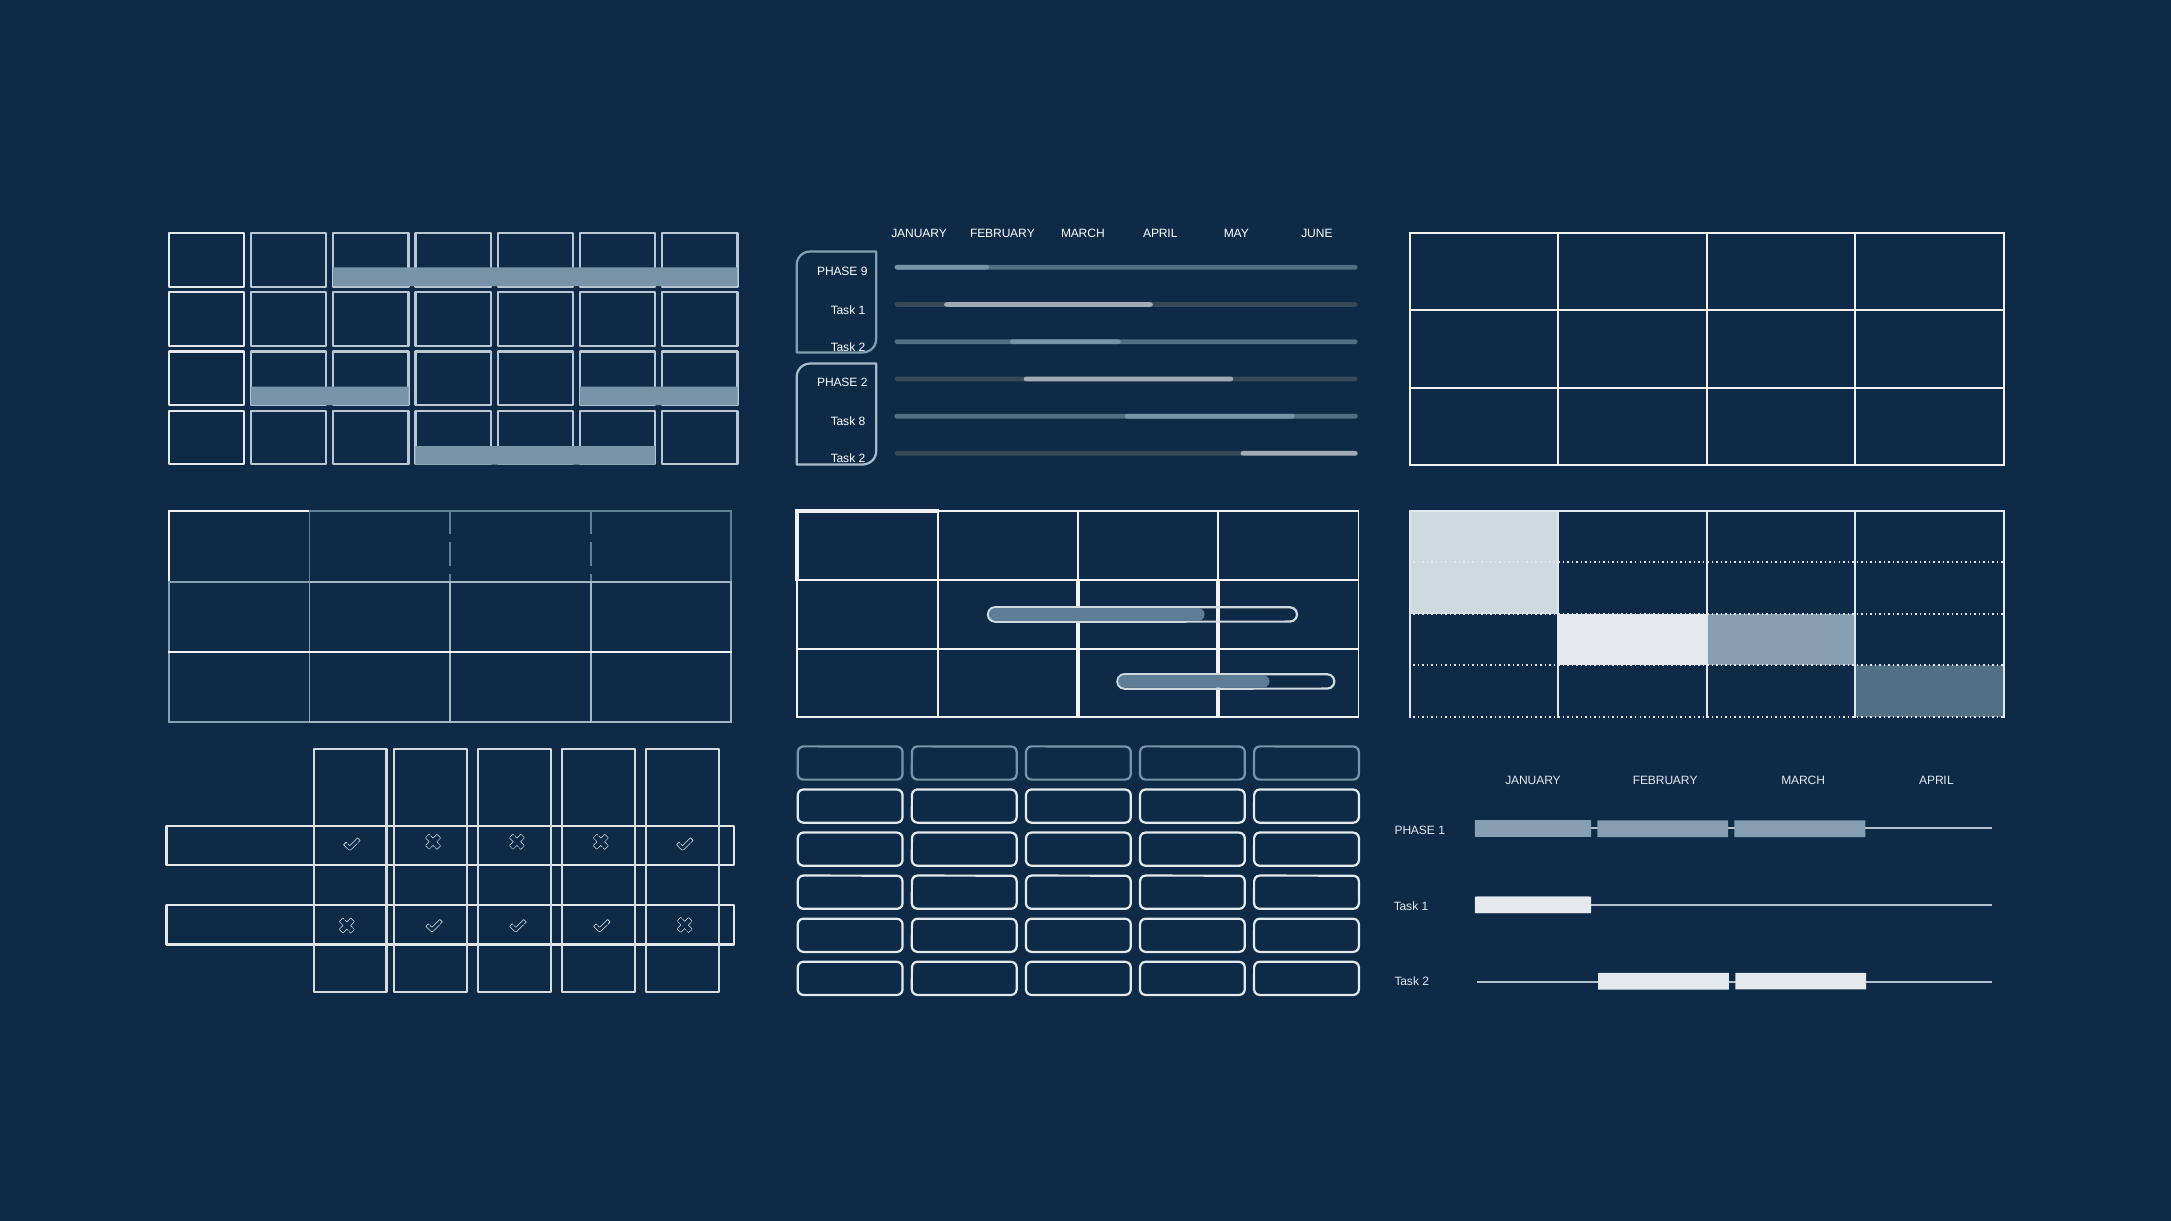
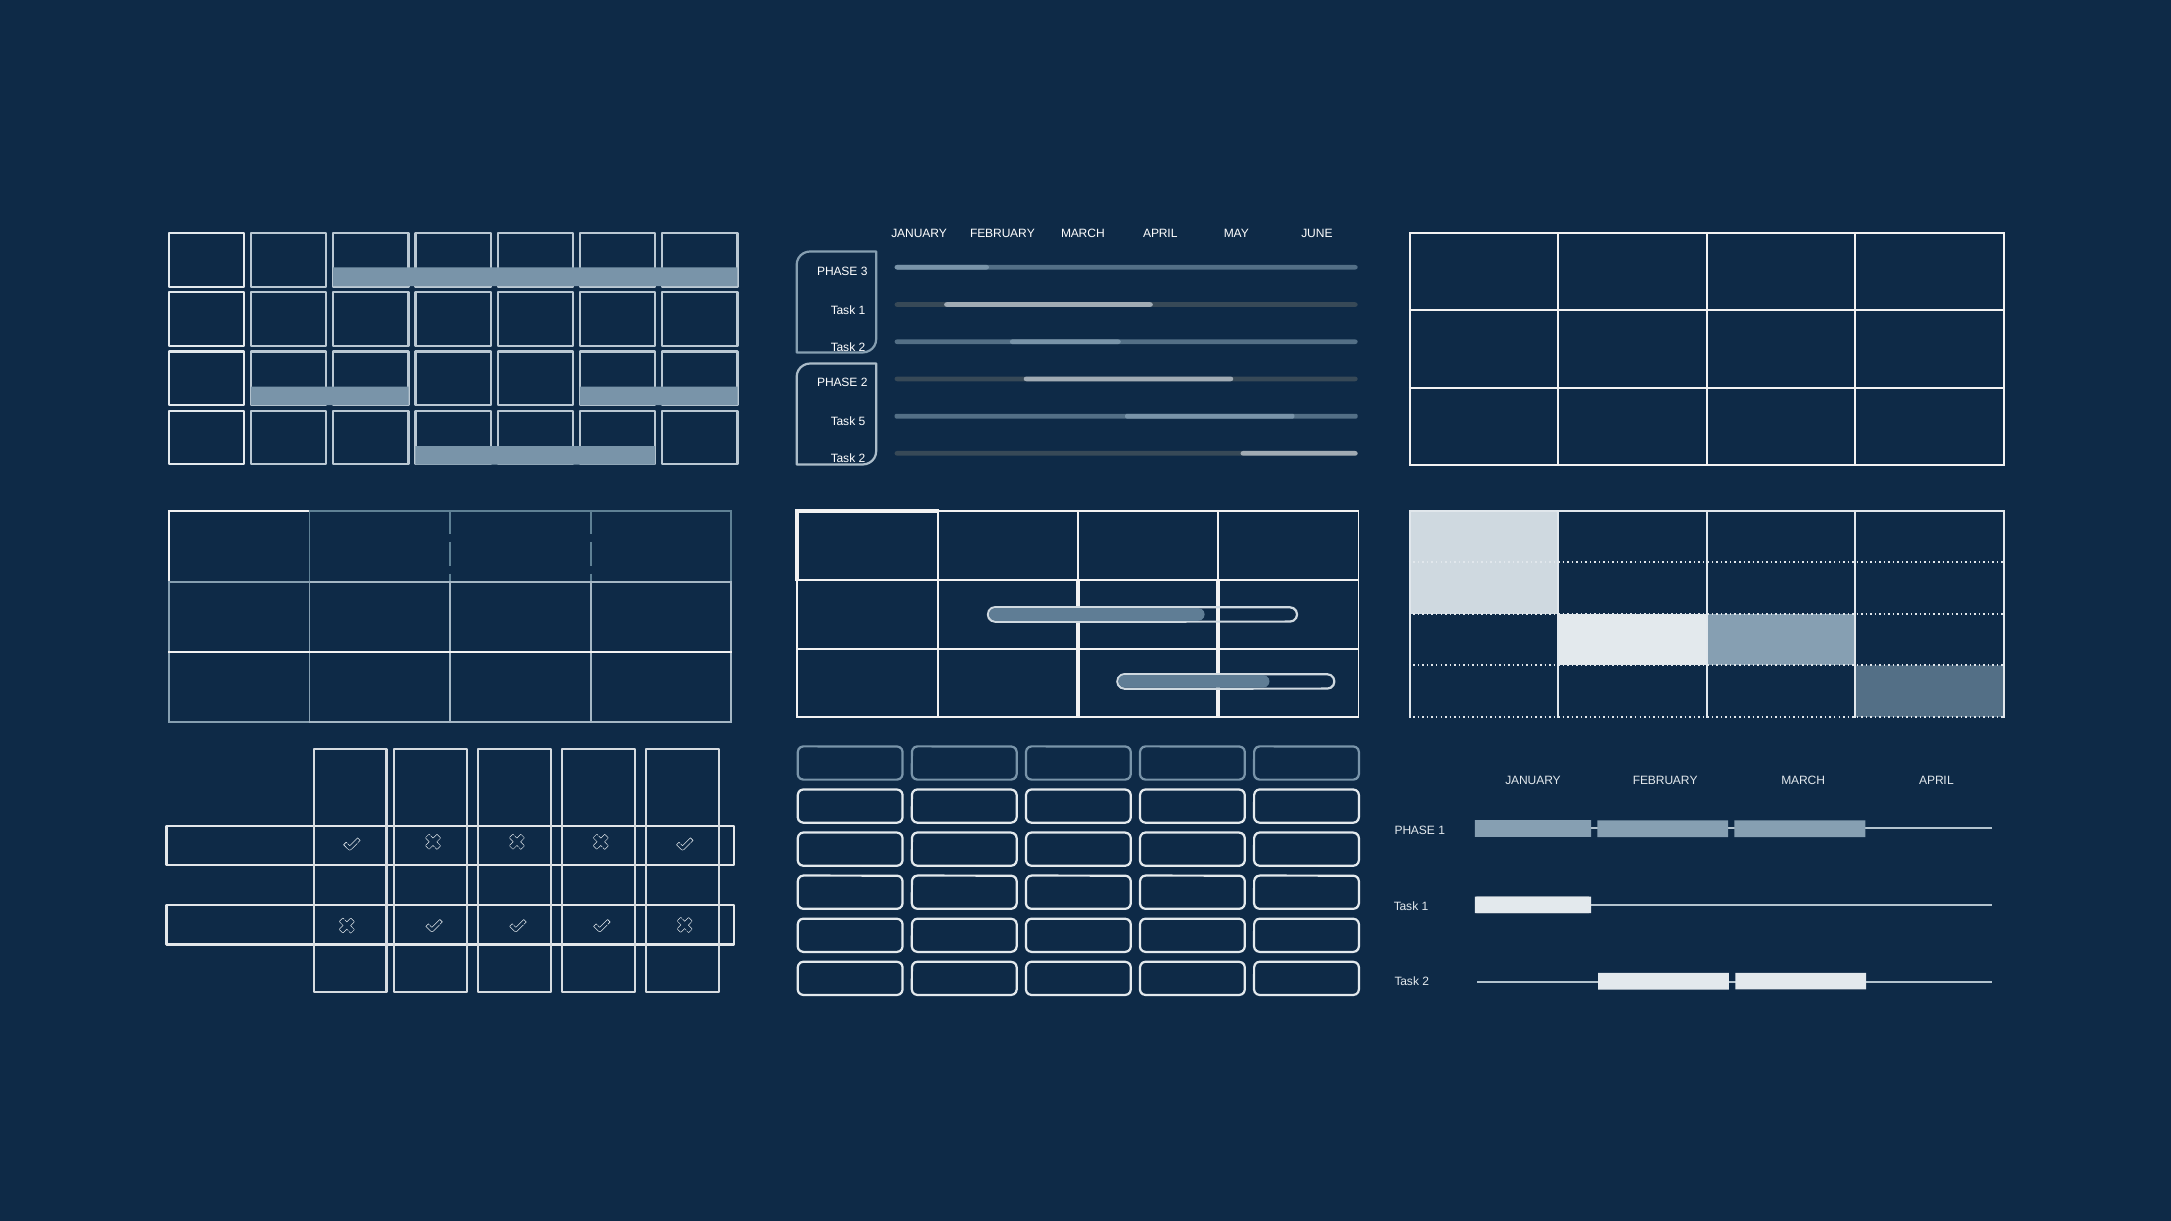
9: 9 -> 3
8: 8 -> 5
